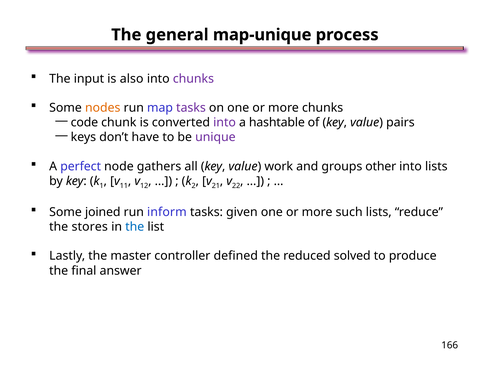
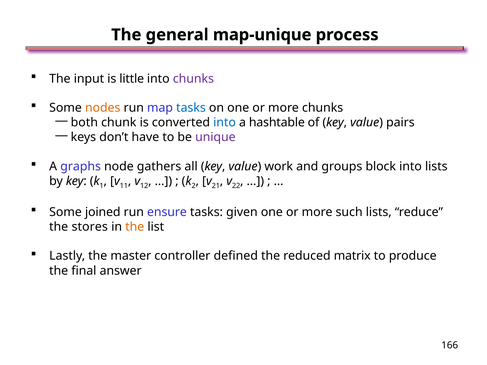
also: also -> little
tasks at (191, 108) colour: purple -> blue
code: code -> both
into at (225, 123) colour: purple -> blue
perfect: perfect -> graphs
other: other -> block
inform: inform -> ensure
the at (135, 227) colour: blue -> orange
solved: solved -> matrix
